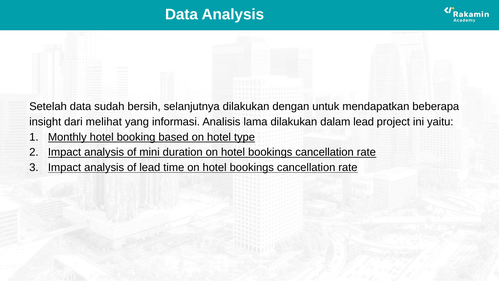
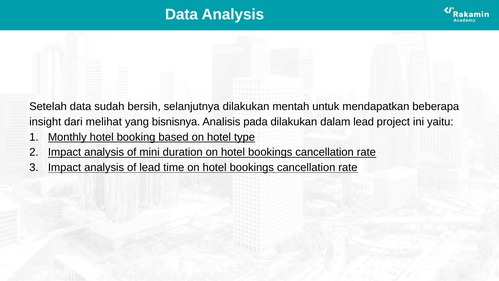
dengan: dengan -> mentah
informasi: informasi -> bisnisnya
lama: lama -> pada
